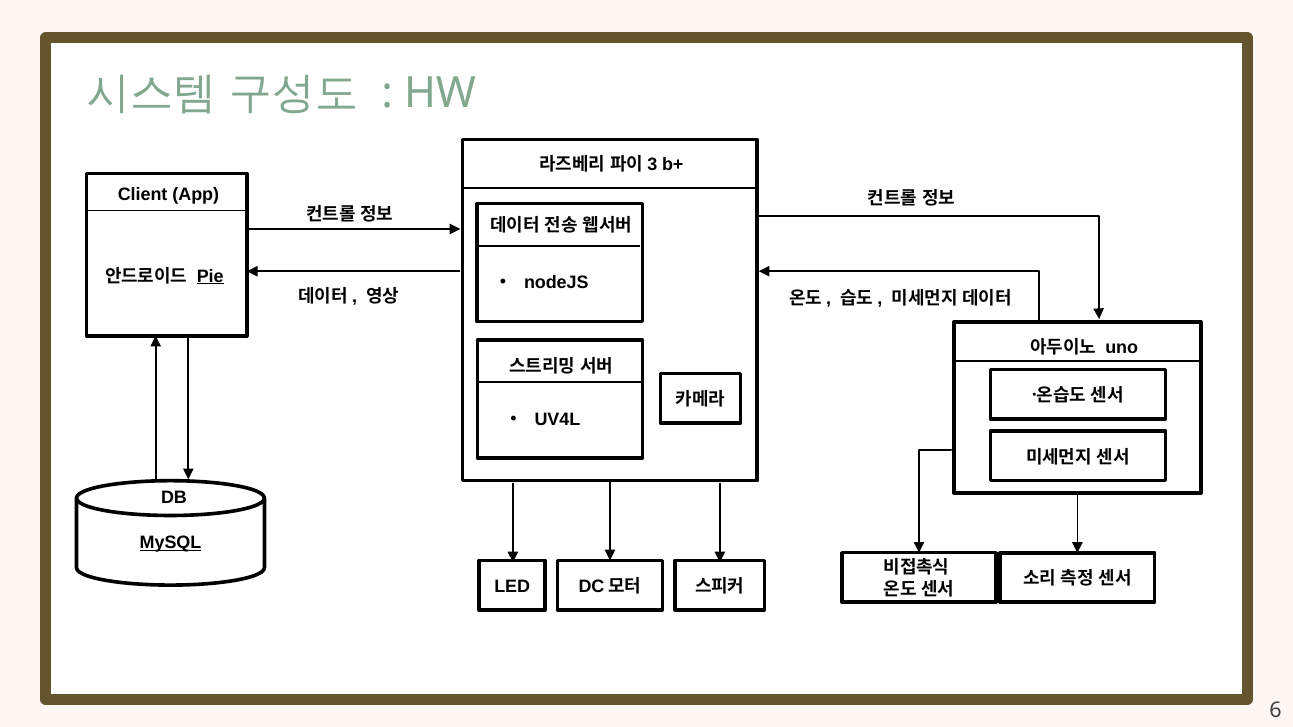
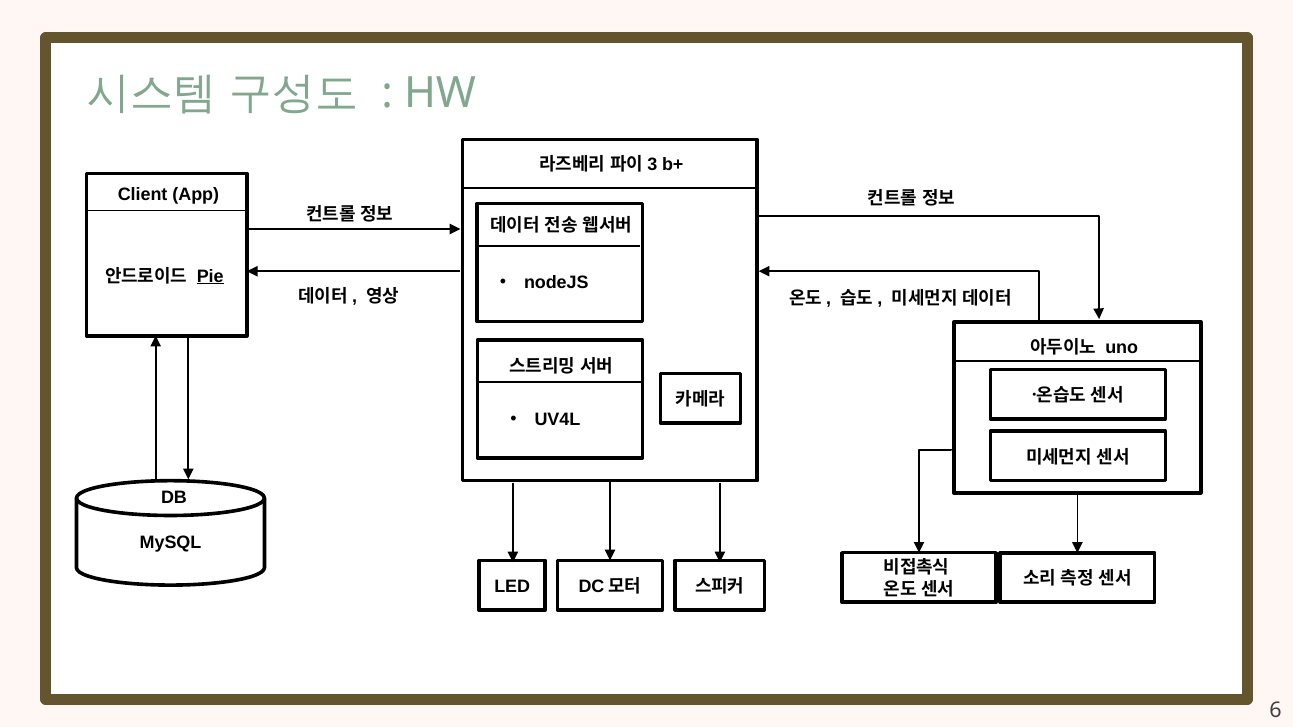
MySQL underline: present -> none
